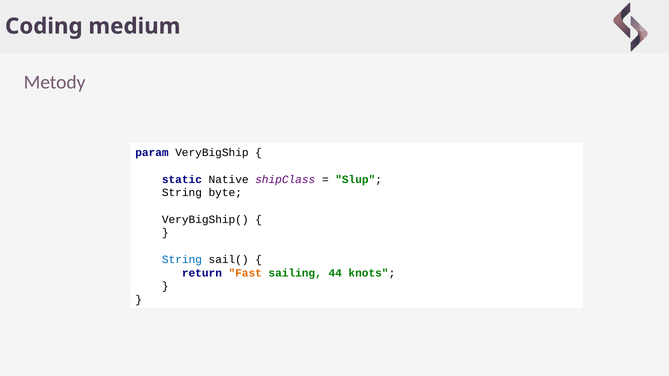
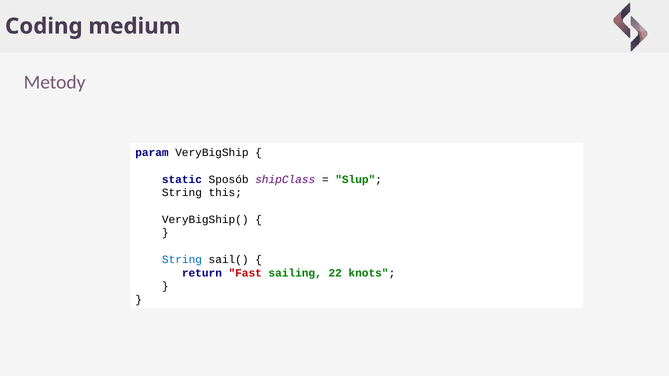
Native: Native -> Sposób
byte: byte -> this
Fast colour: orange -> red
44: 44 -> 22
